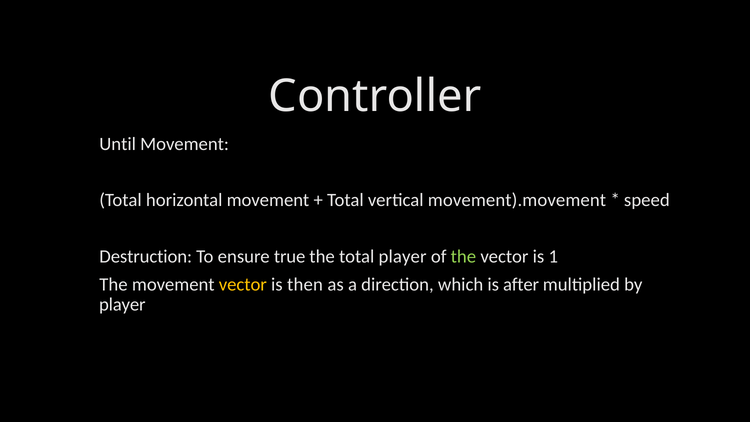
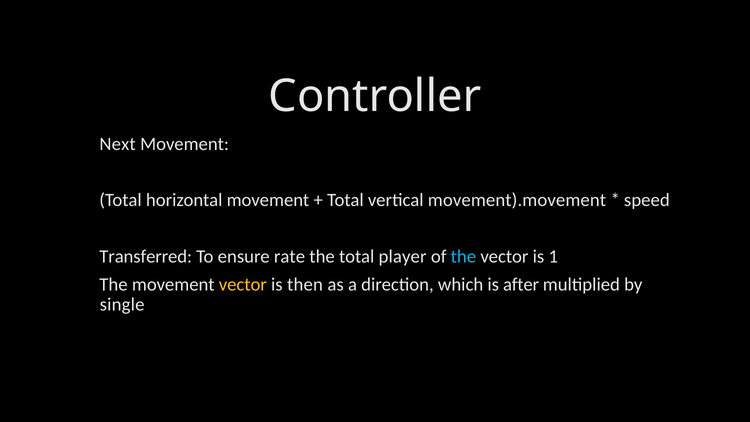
Until: Until -> Next
Destruction: Destruction -> Transferred
true: true -> rate
the at (463, 256) colour: light green -> light blue
player at (122, 305): player -> single
